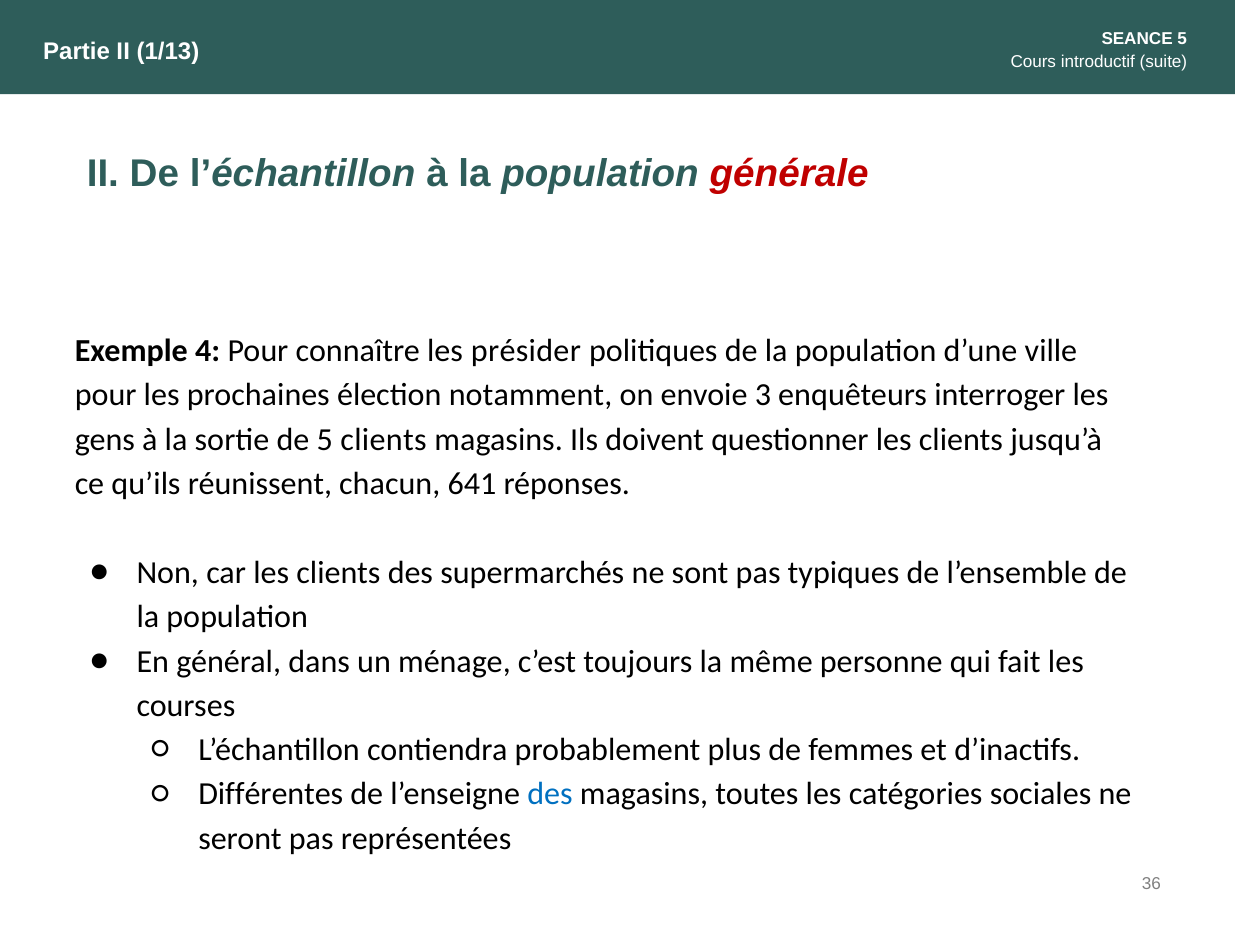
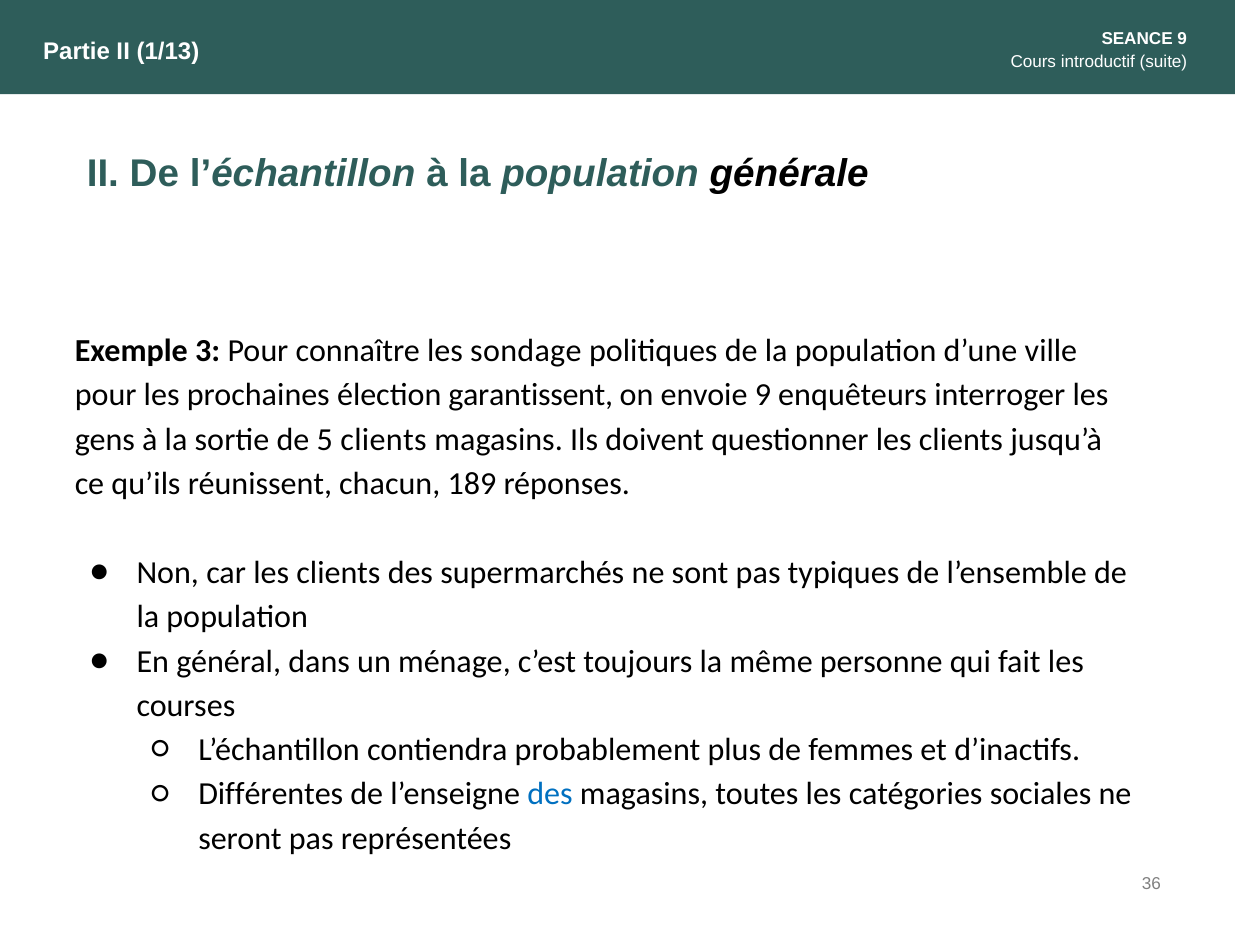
SEANCE 5: 5 -> 9
générale colour: red -> black
4: 4 -> 3
présider: présider -> sondage
notamment: notamment -> garantissent
envoie 3: 3 -> 9
641: 641 -> 189
